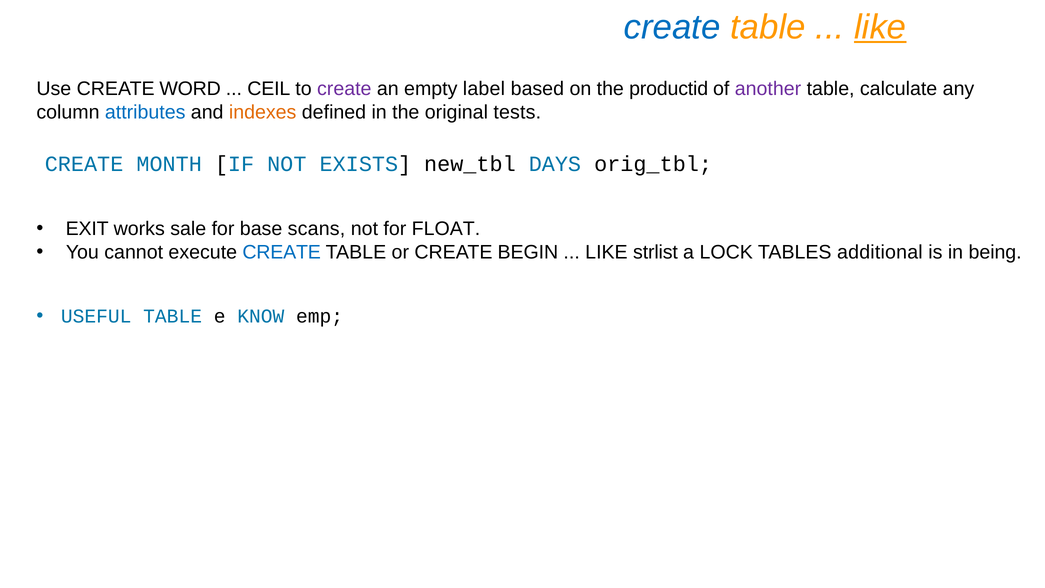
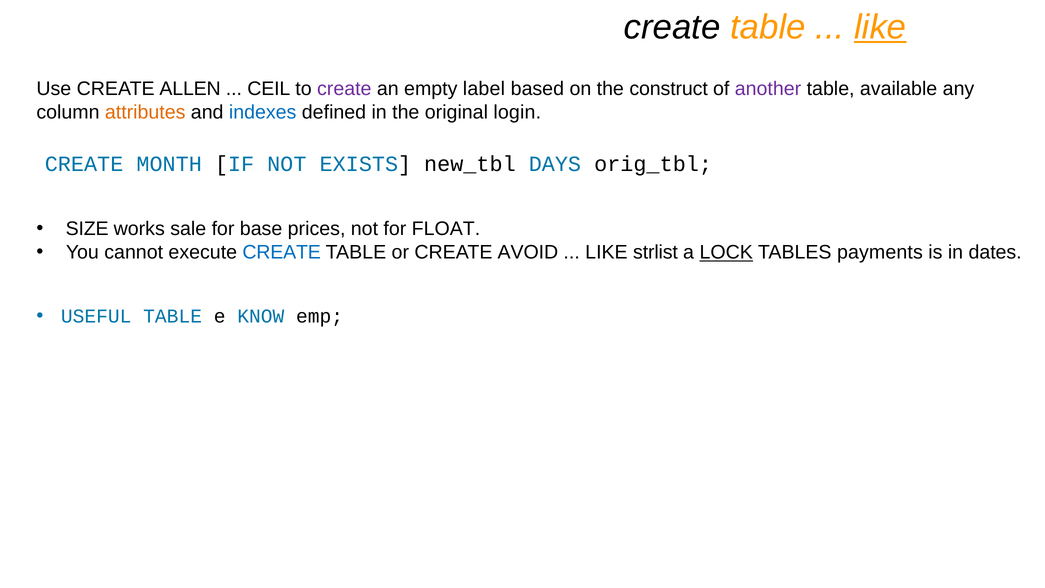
create at (672, 27) colour: blue -> black
WORD: WORD -> ALLEN
productid: productid -> construct
calculate: calculate -> available
attributes colour: blue -> orange
indexes colour: orange -> blue
tests: tests -> login
EXIT: EXIT -> SIZE
scans: scans -> prices
BEGIN: BEGIN -> AVOID
LOCK underline: none -> present
additional: additional -> payments
being: being -> dates
